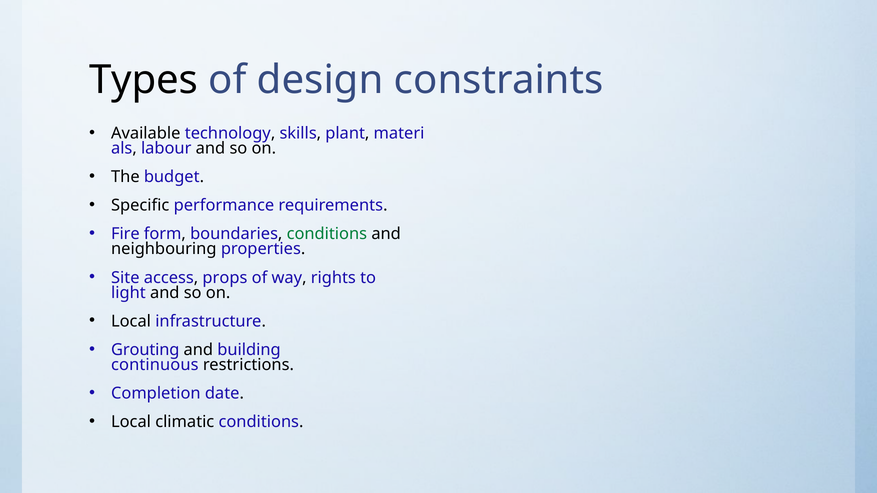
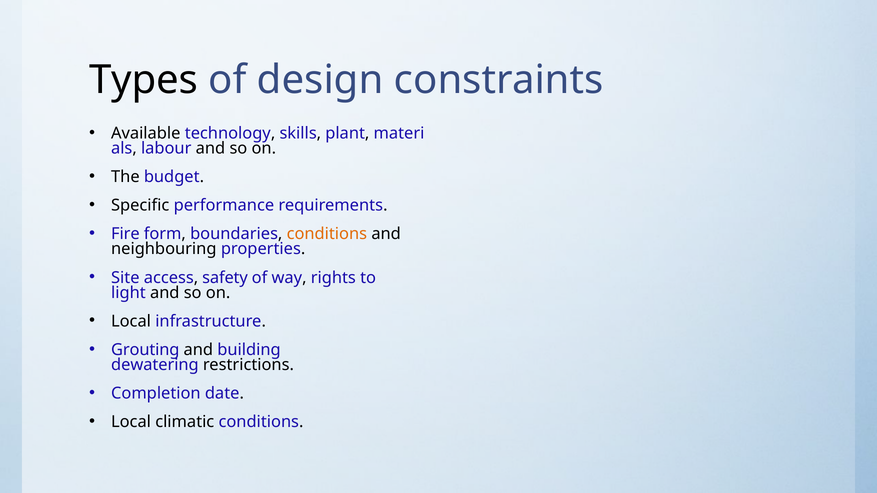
conditions at (327, 234) colour: green -> orange
props: props -> safety
continuous: continuous -> dewatering
